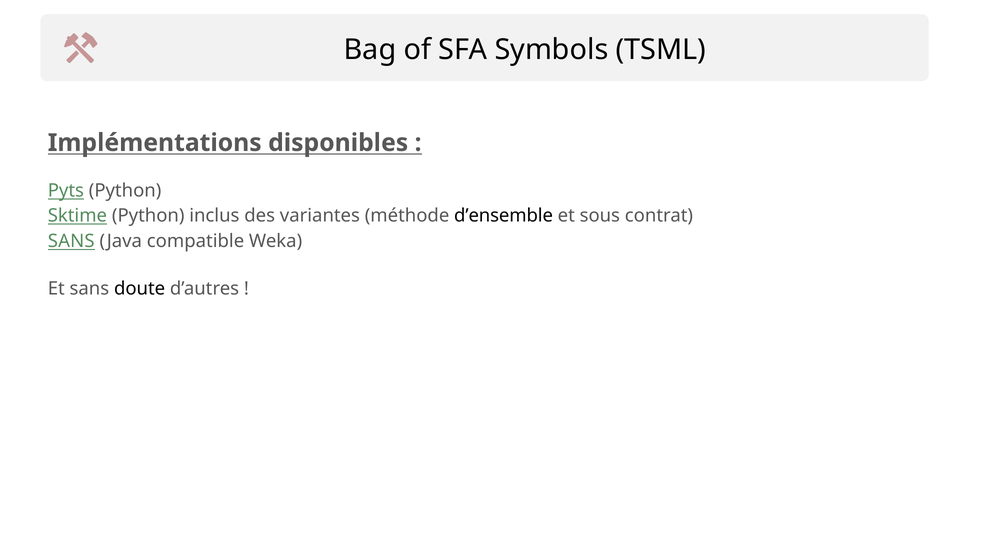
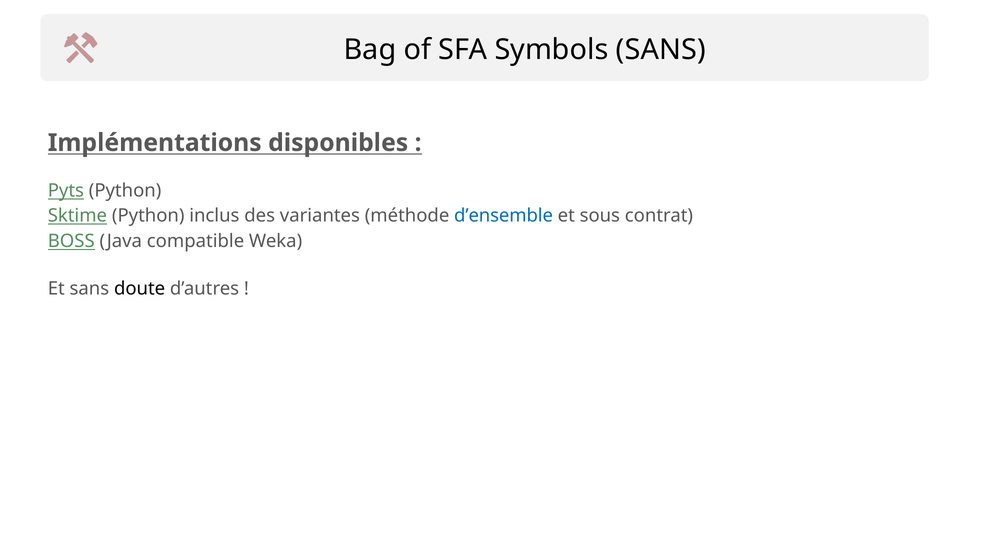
Symbols TSML: TSML -> SANS
d’ensemble colour: black -> blue
SANS at (71, 241): SANS -> BOSS
